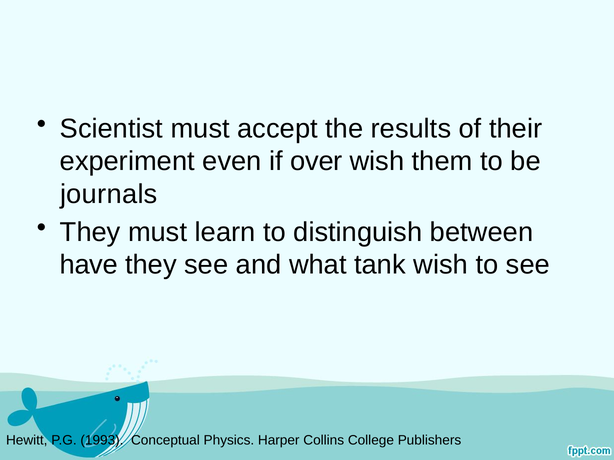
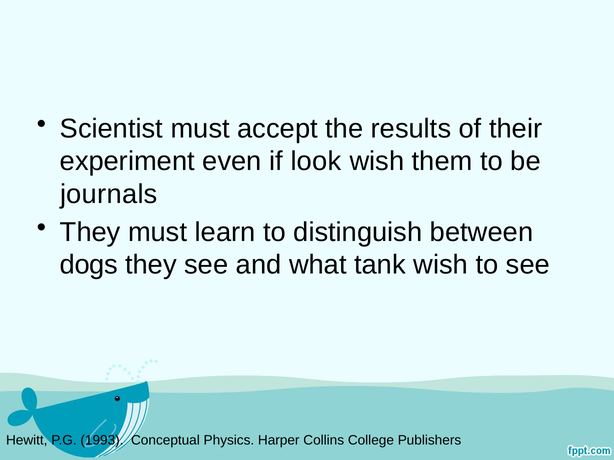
over: over -> look
have: have -> dogs
